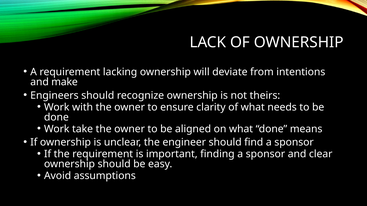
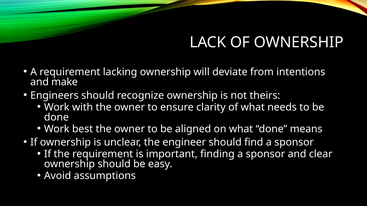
take: take -> best
